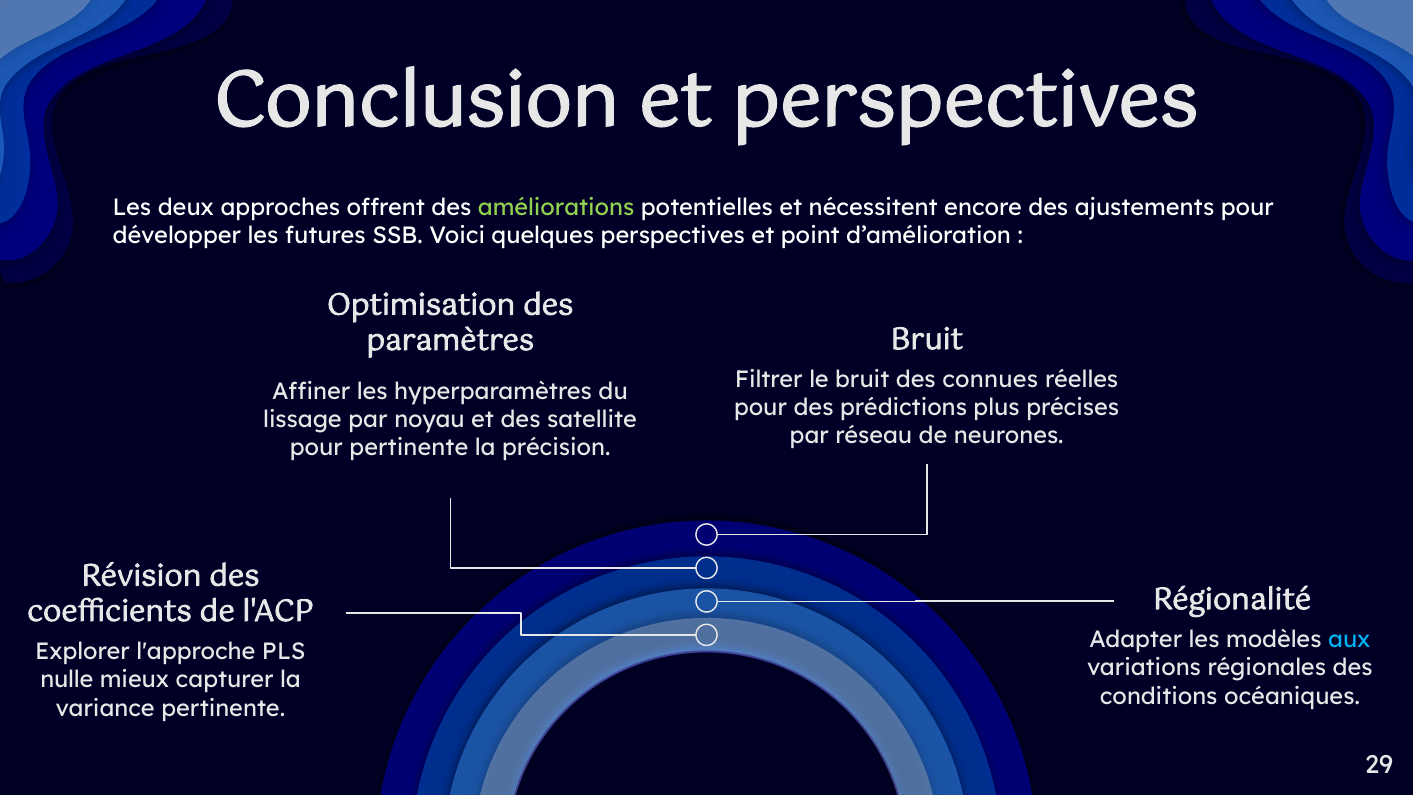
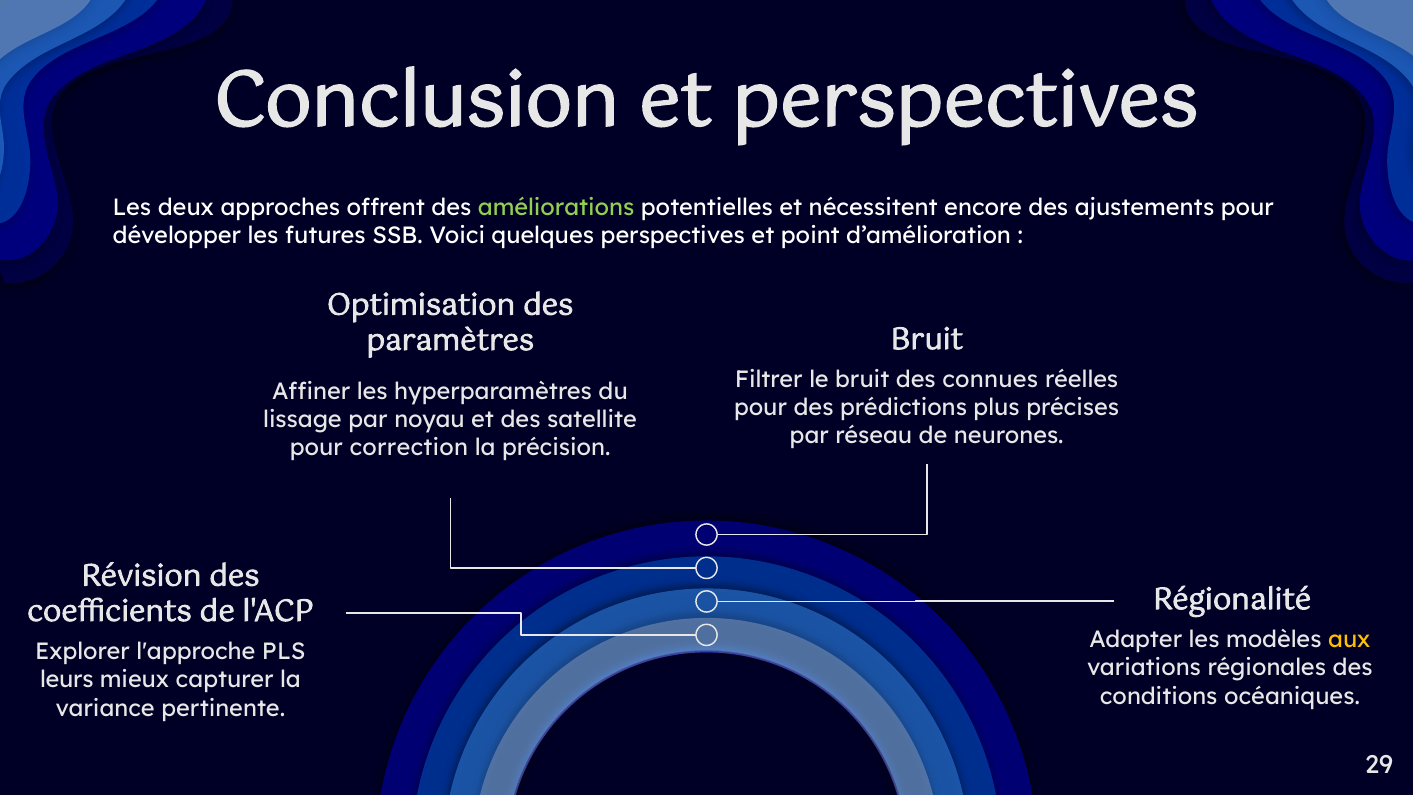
pour pertinente: pertinente -> correction
aux colour: light blue -> yellow
nulle: nulle -> leurs
